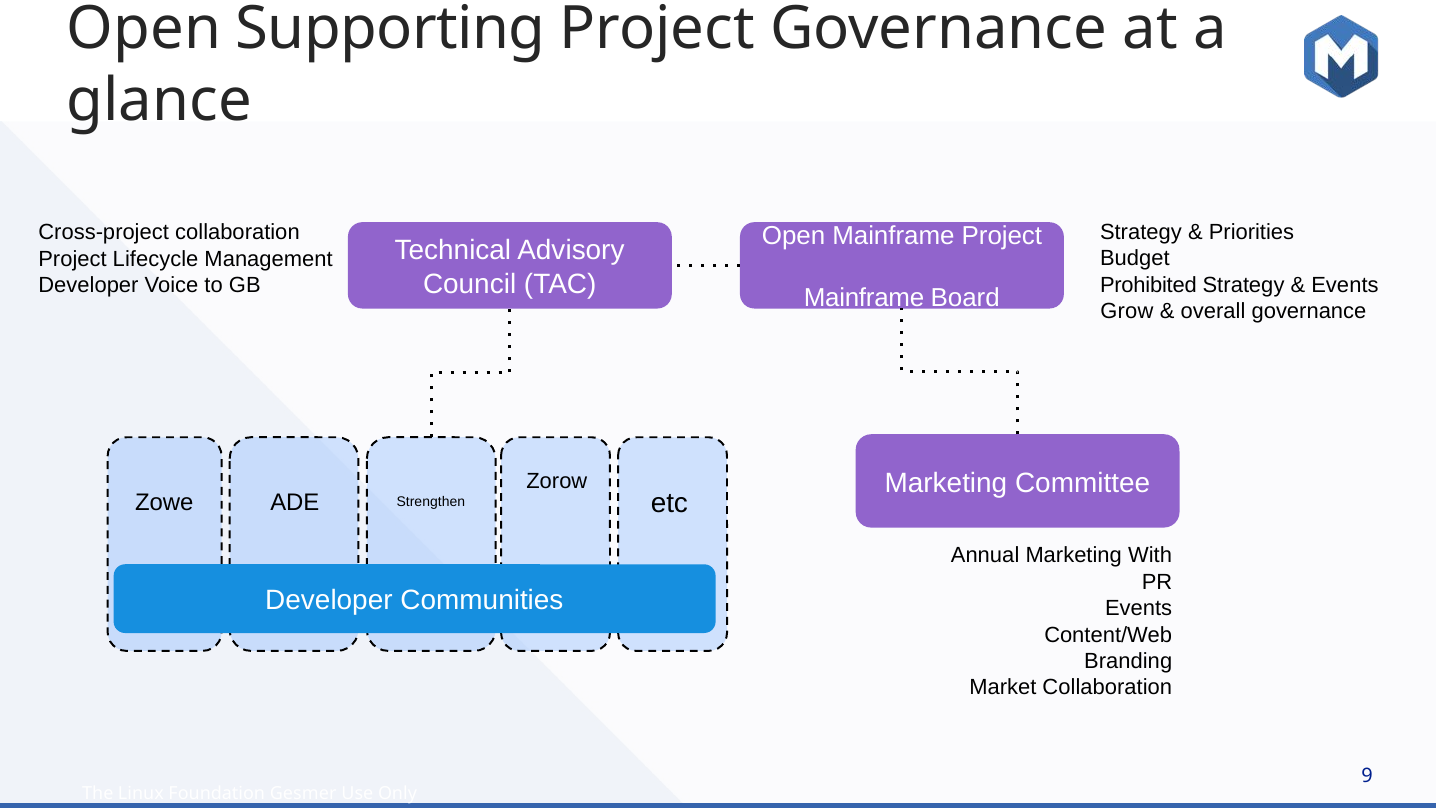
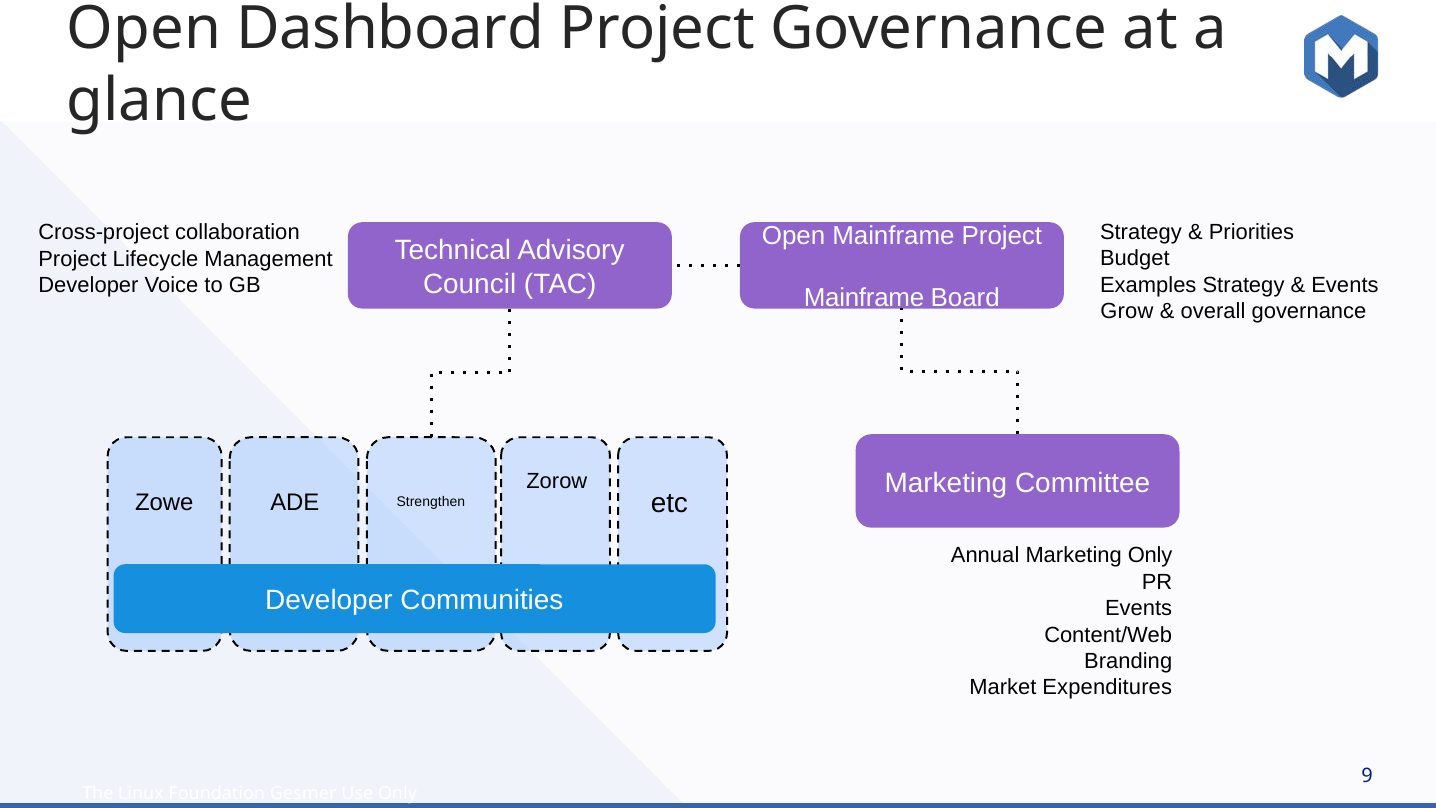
Supporting: Supporting -> Dashboard
Prohibited: Prohibited -> Examples
Marketing With: With -> Only
Market Collaboration: Collaboration -> Expenditures
